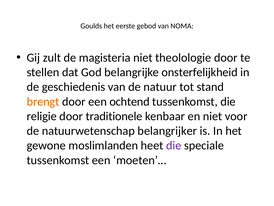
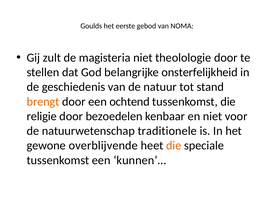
traditionele: traditionele -> bezoedelen
belangrijker: belangrijker -> traditionele
moslimlanden: moslimlanden -> overblijvende
die at (174, 145) colour: purple -> orange
moeten’…: moeten’… -> kunnen’…
